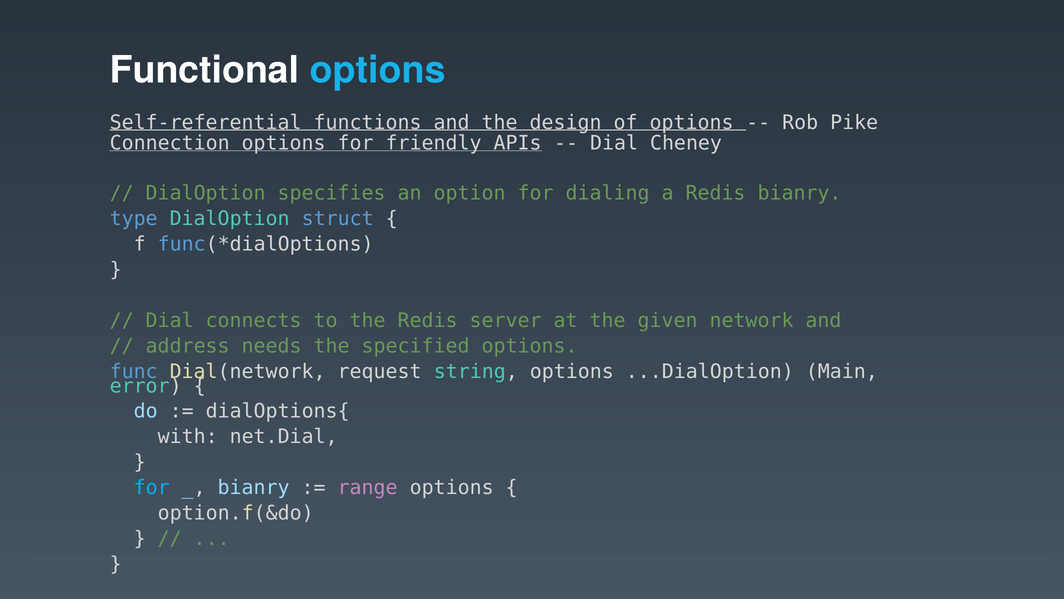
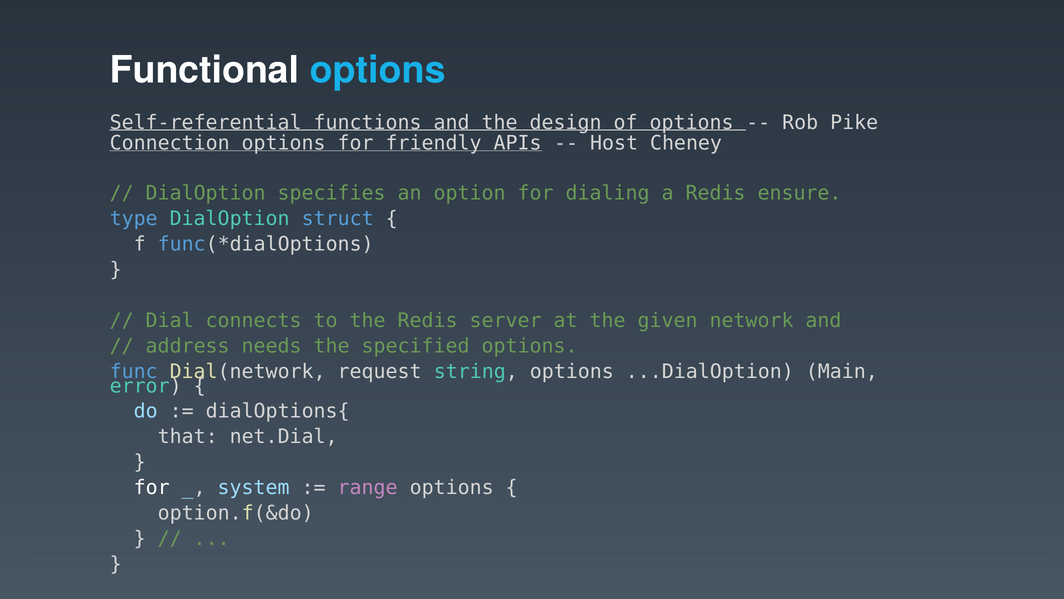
Dial at (614, 143): Dial -> Host
Redis bianry: bianry -> ensure
with: with -> that
for at (152, 487) colour: light blue -> white
bianry at (254, 487): bianry -> system
